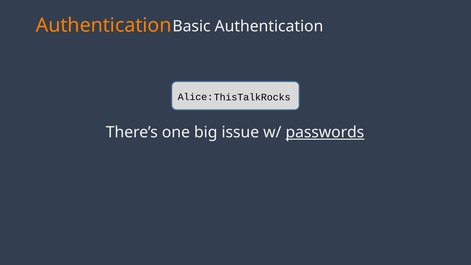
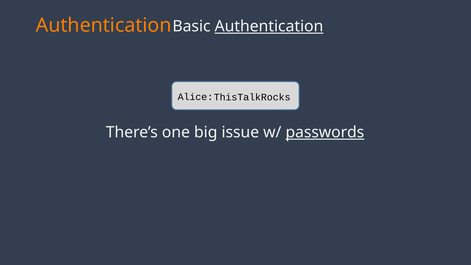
Authentication at (269, 26) underline: none -> present
